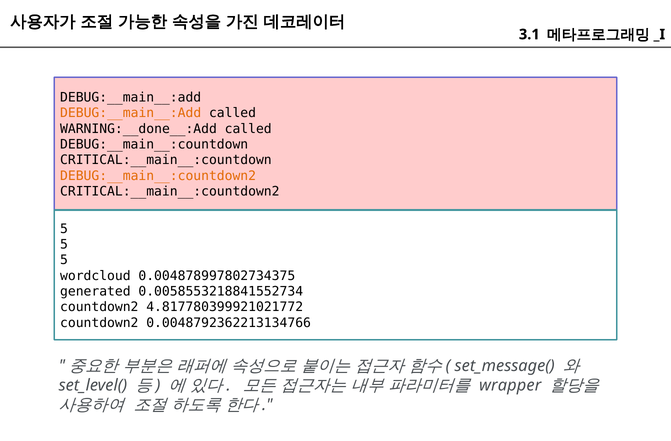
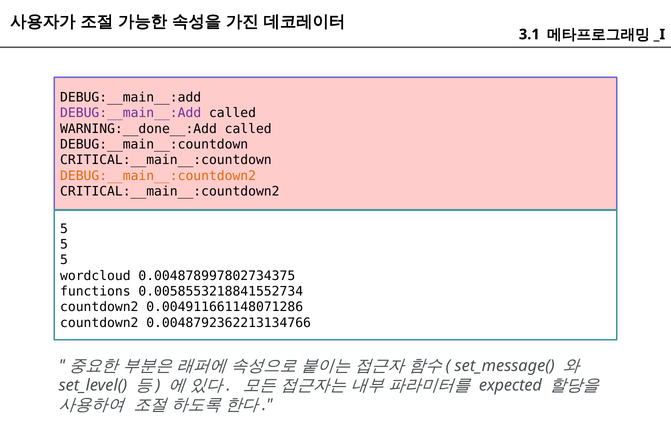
DEBUG:__main__:Add at (131, 113) colour: orange -> purple
generated: generated -> functions
4.817780399921021772: 4.817780399921021772 -> 0.004911661148071286
wrapper: wrapper -> expected
